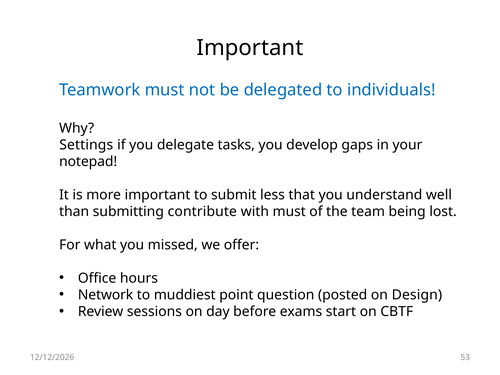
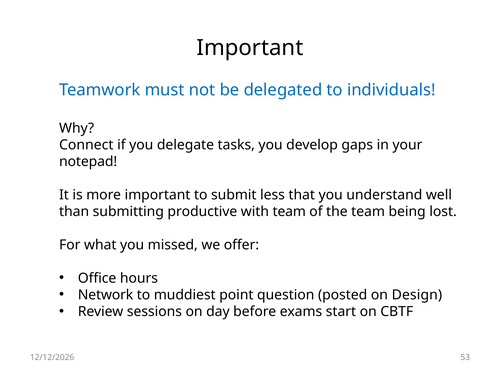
Settings: Settings -> Connect
contribute: contribute -> productive
with must: must -> team
